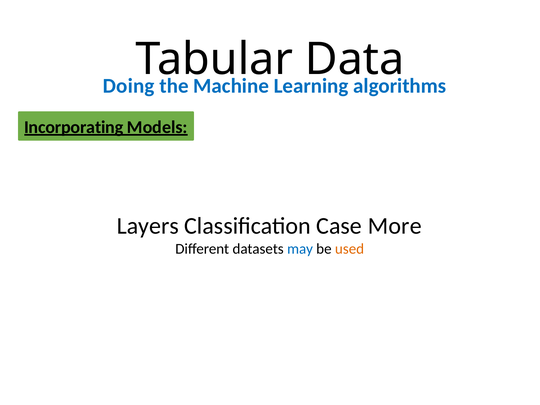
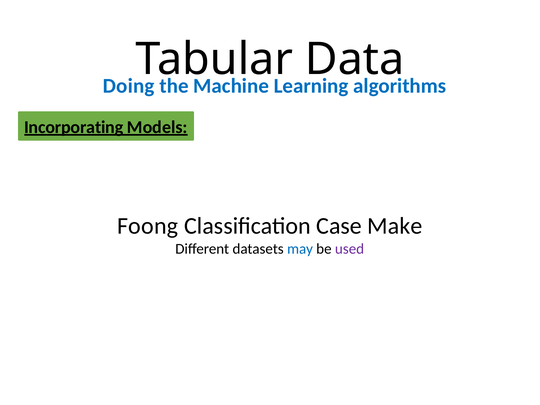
Layers: Layers -> Foong
More: More -> Make
used colour: orange -> purple
